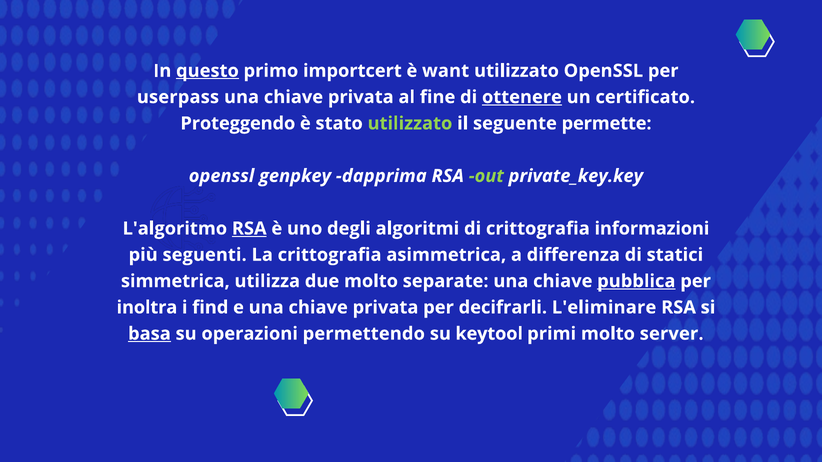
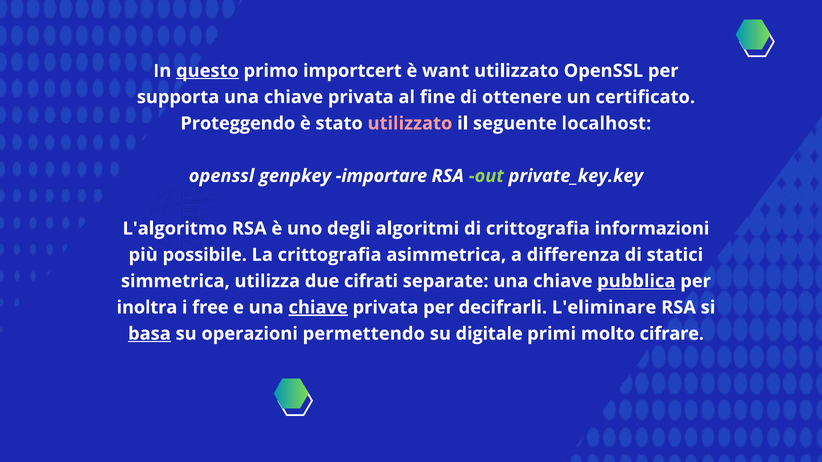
userpass: userpass -> supporta
ottenere underline: present -> none
utilizzato at (410, 123) colour: light green -> pink
permette: permette -> localhost
dapprima: dapprima -> importare
RSA at (249, 229) underline: present -> none
seguenti: seguenti -> possibile
due molto: molto -> cifrati
find: find -> free
chiave at (318, 308) underline: none -> present
keytool: keytool -> digitale
server: server -> cifrare
